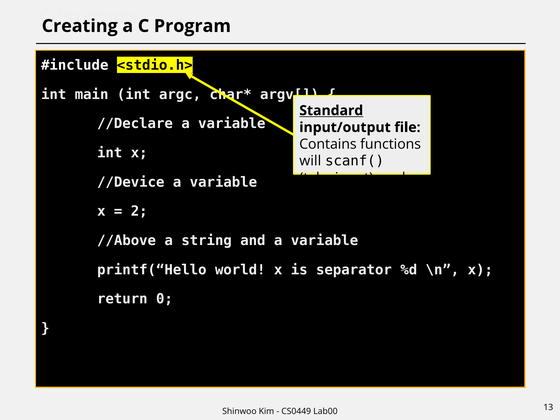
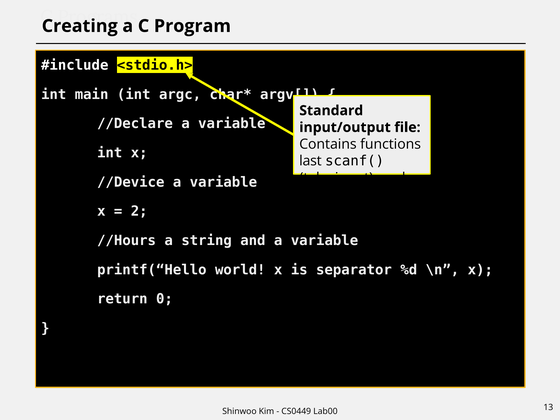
Standard underline: present -> none
will: will -> last
//Above: //Above -> //Hours
